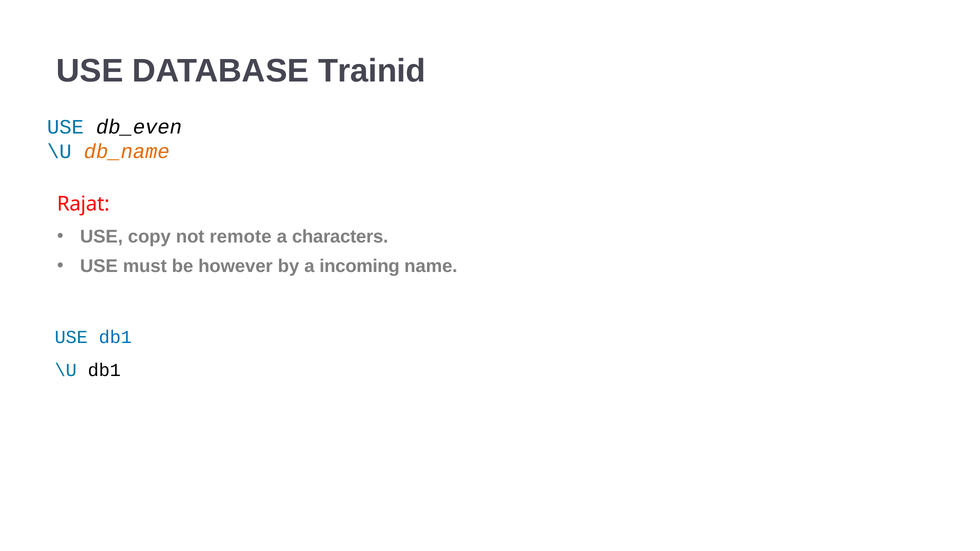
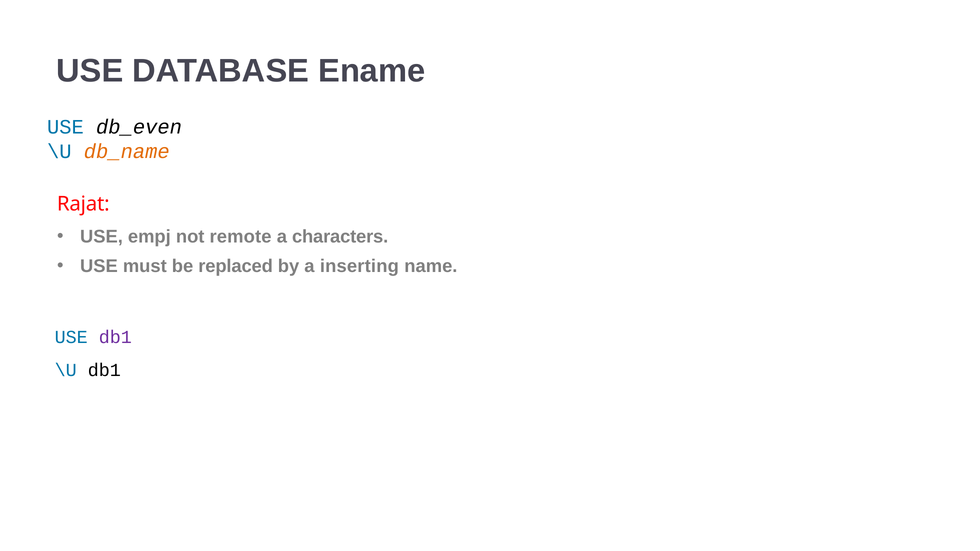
Trainid: Trainid -> Ename
copy: copy -> empj
however: however -> replaced
incoming: incoming -> inserting
db1 at (115, 337) colour: blue -> purple
